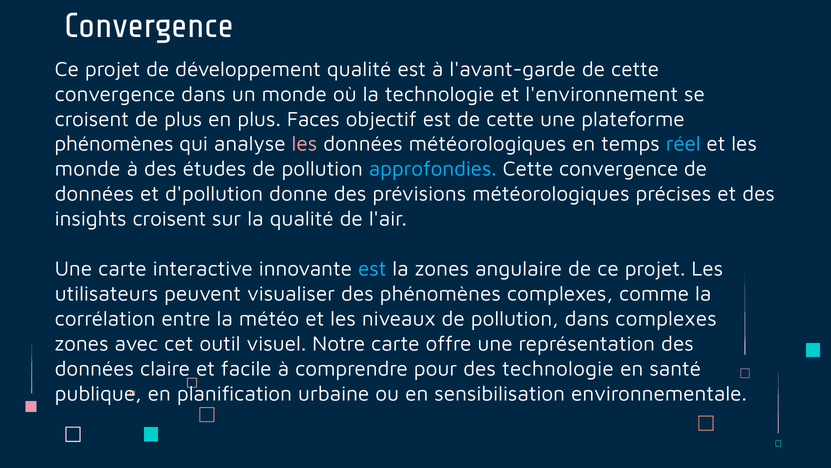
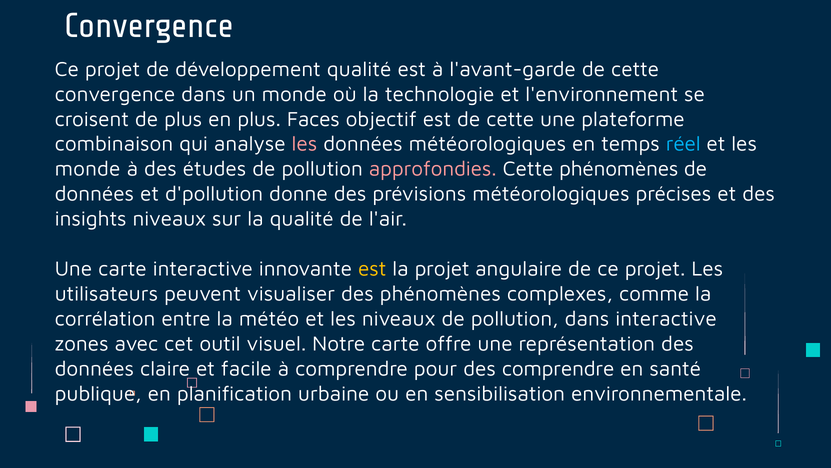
phénomènes at (114, 144): phénomènes -> combinaison
approfondies colour: light blue -> pink
convergence at (619, 169): convergence -> phénomènes
insights croisent: croisent -> niveaux
est at (372, 269) colour: light blue -> yellow
la zones: zones -> projet
dans complexes: complexes -> interactive
des technologie: technologie -> comprendre
